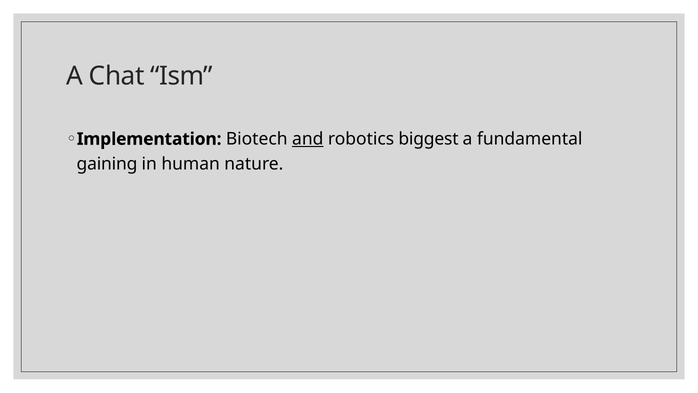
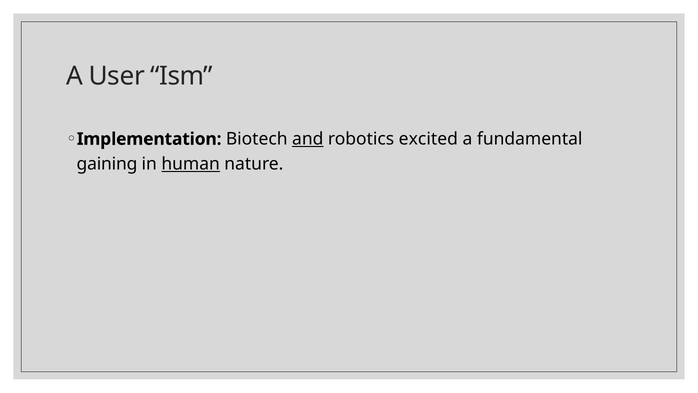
Chat: Chat -> User
biggest: biggest -> excited
human underline: none -> present
